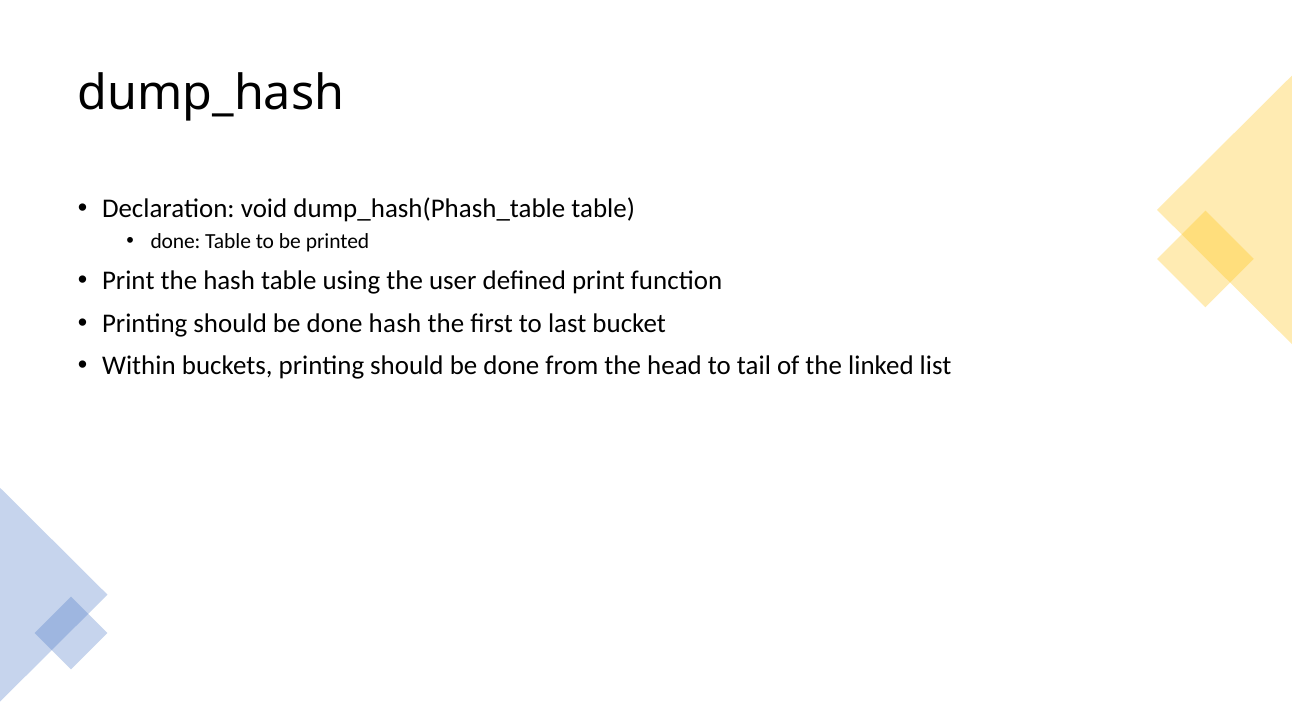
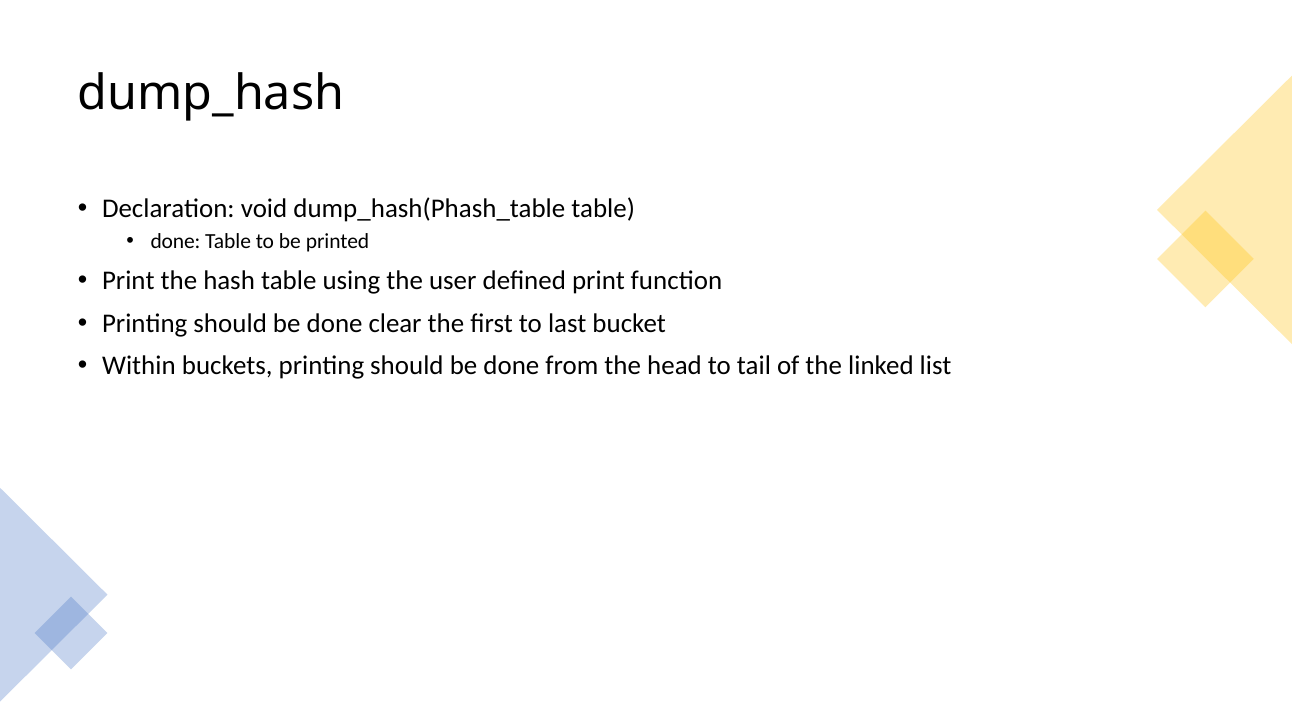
done hash: hash -> clear
